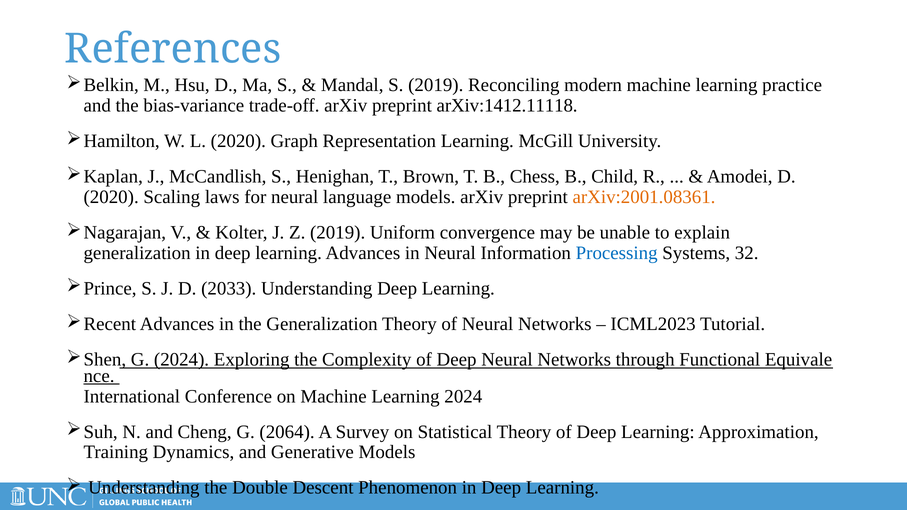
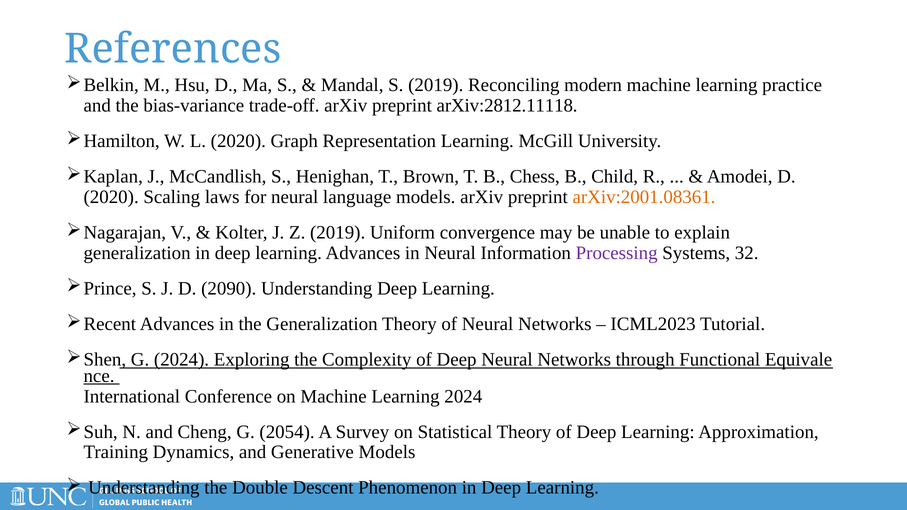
arXiv:1412.11118: arXiv:1412.11118 -> arXiv:2812.11118
Processing colour: blue -> purple
2033: 2033 -> 2090
2064: 2064 -> 2054
